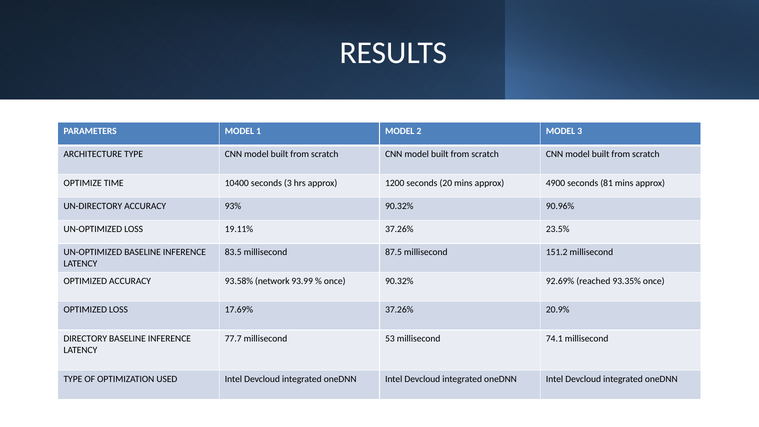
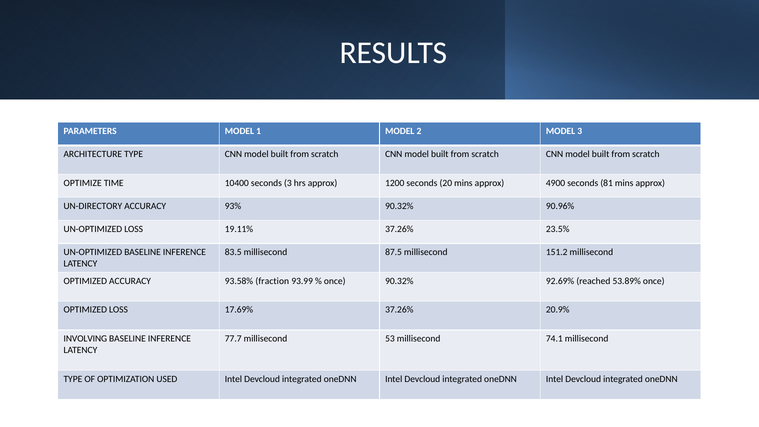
network: network -> fraction
93.35%: 93.35% -> 53.89%
DIRECTORY: DIRECTORY -> INVOLVING
